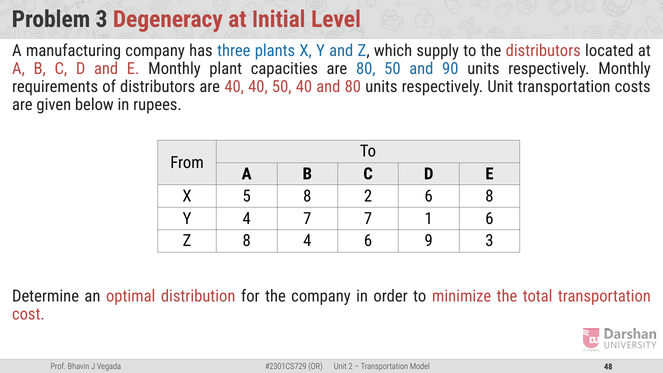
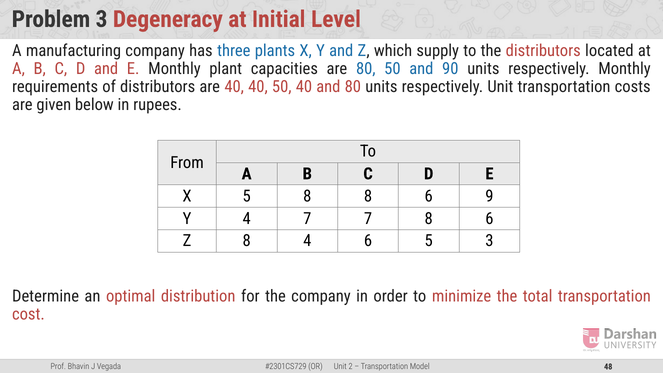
8 2: 2 -> 8
6 8: 8 -> 9
7 1: 1 -> 8
6 9: 9 -> 5
